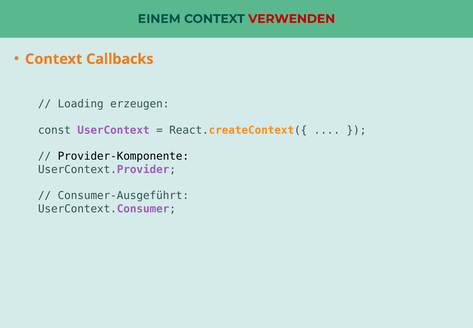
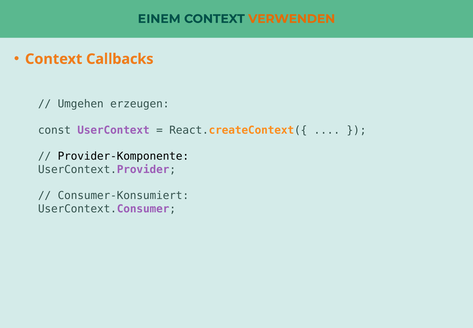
VERWENDEN colour: red -> orange
Loading: Loading -> Umgehen
Consumer-Ausgeführt: Consumer-Ausgeführt -> Consumer-Konsumiert
